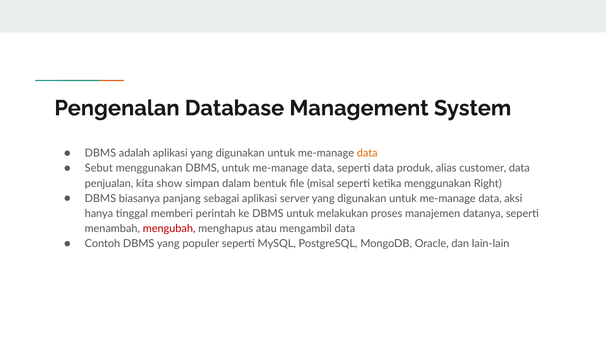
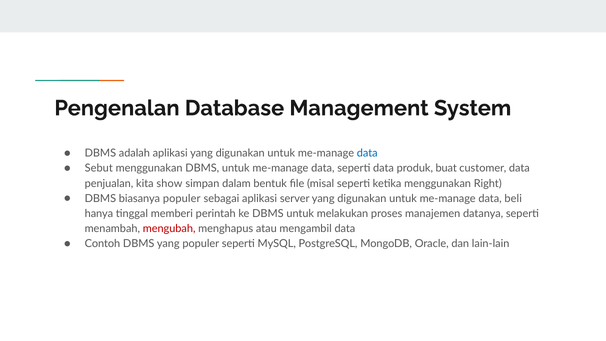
data at (367, 153) colour: orange -> blue
alias: alias -> buat
biasanya panjang: panjang -> populer
aksi: aksi -> beli
